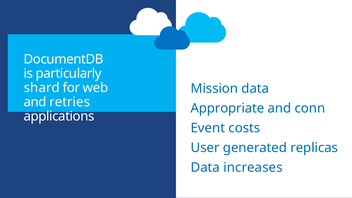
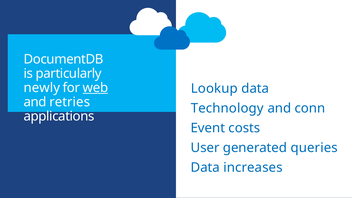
shard: shard -> newly
web underline: none -> present
Mission: Mission -> Lookup
Appropriate: Appropriate -> Technology
replicas: replicas -> queries
